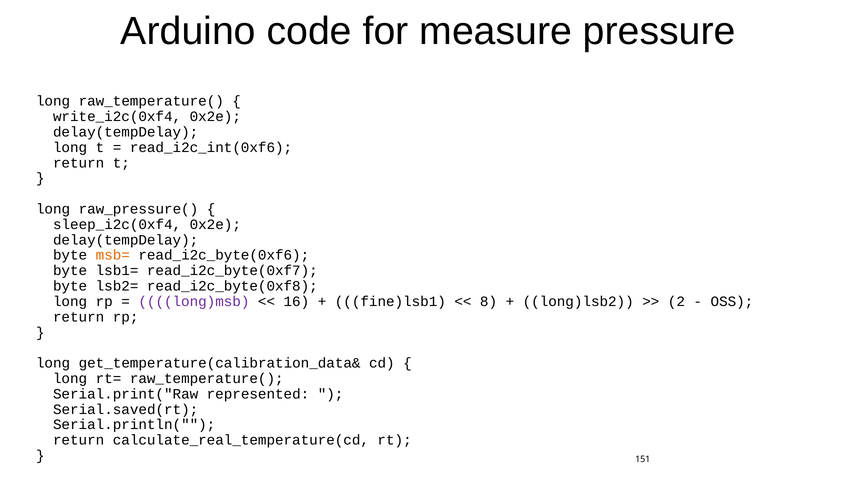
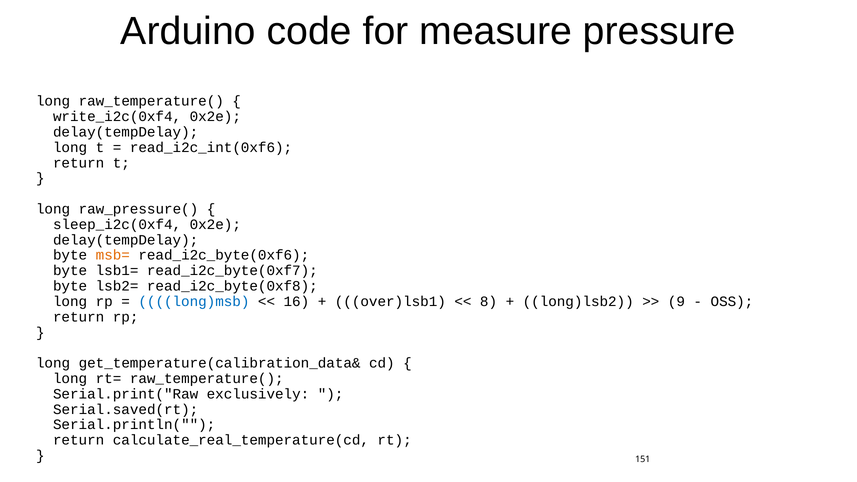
long)msb colour: purple -> blue
fine)lsb1: fine)lsb1 -> over)lsb1
2: 2 -> 9
represented: represented -> exclusively
